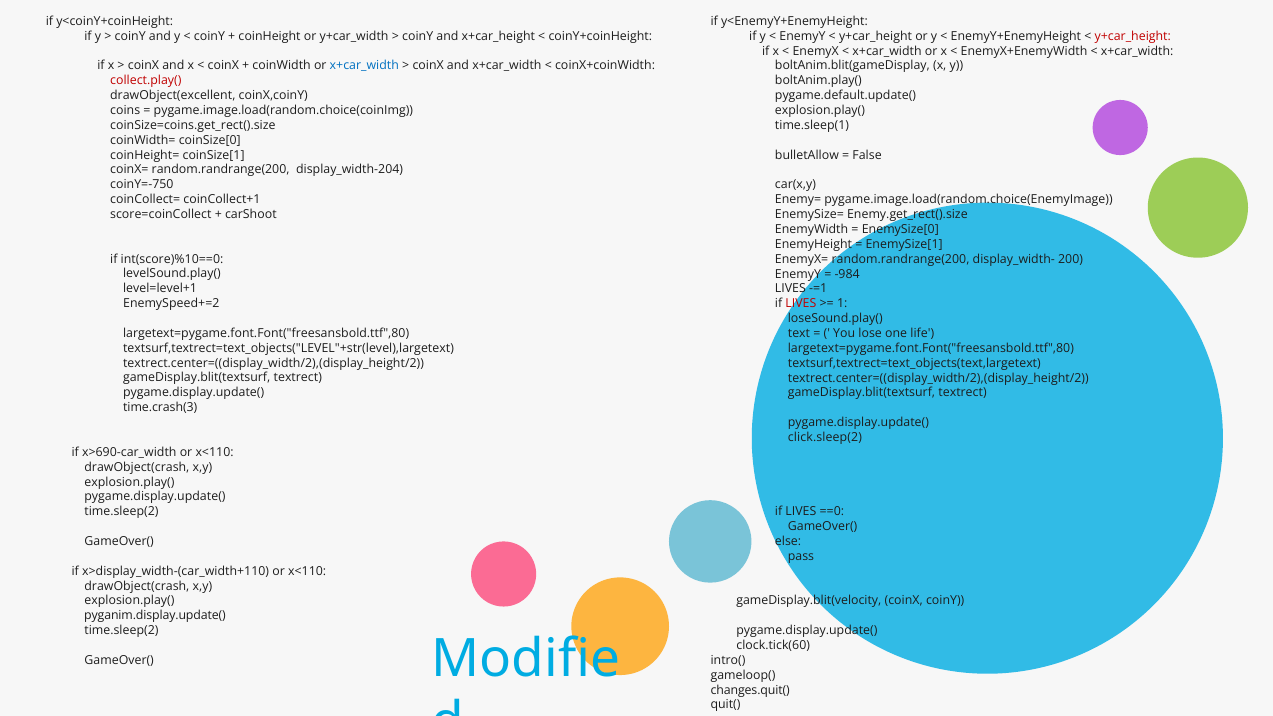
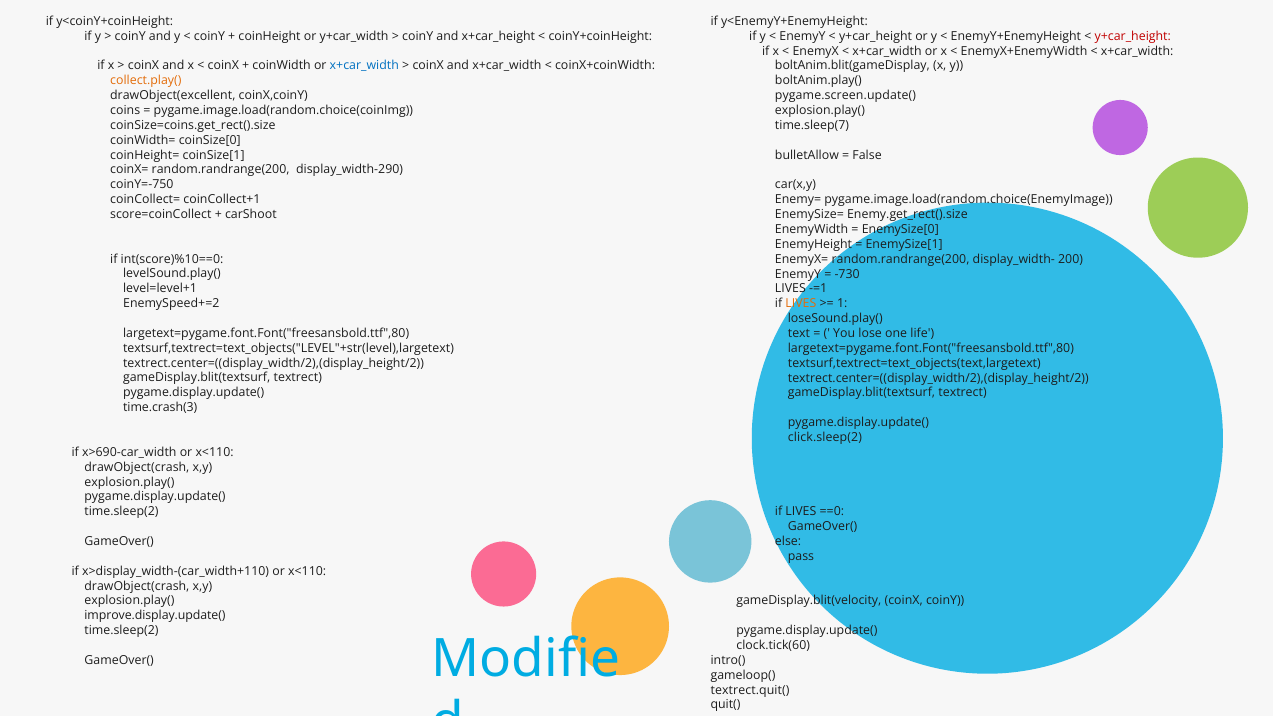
collect.play( colour: red -> orange
pygame.default.update(: pygame.default.update( -> pygame.screen.update(
time.sleep(1: time.sleep(1 -> time.sleep(7
display_width-204: display_width-204 -> display_width-290
-984: -984 -> -730
LIVES at (801, 304) colour: red -> orange
pyganim.display.update(: pyganim.display.update( -> improve.display.update(
changes.quit(: changes.quit( -> textrect.quit(
